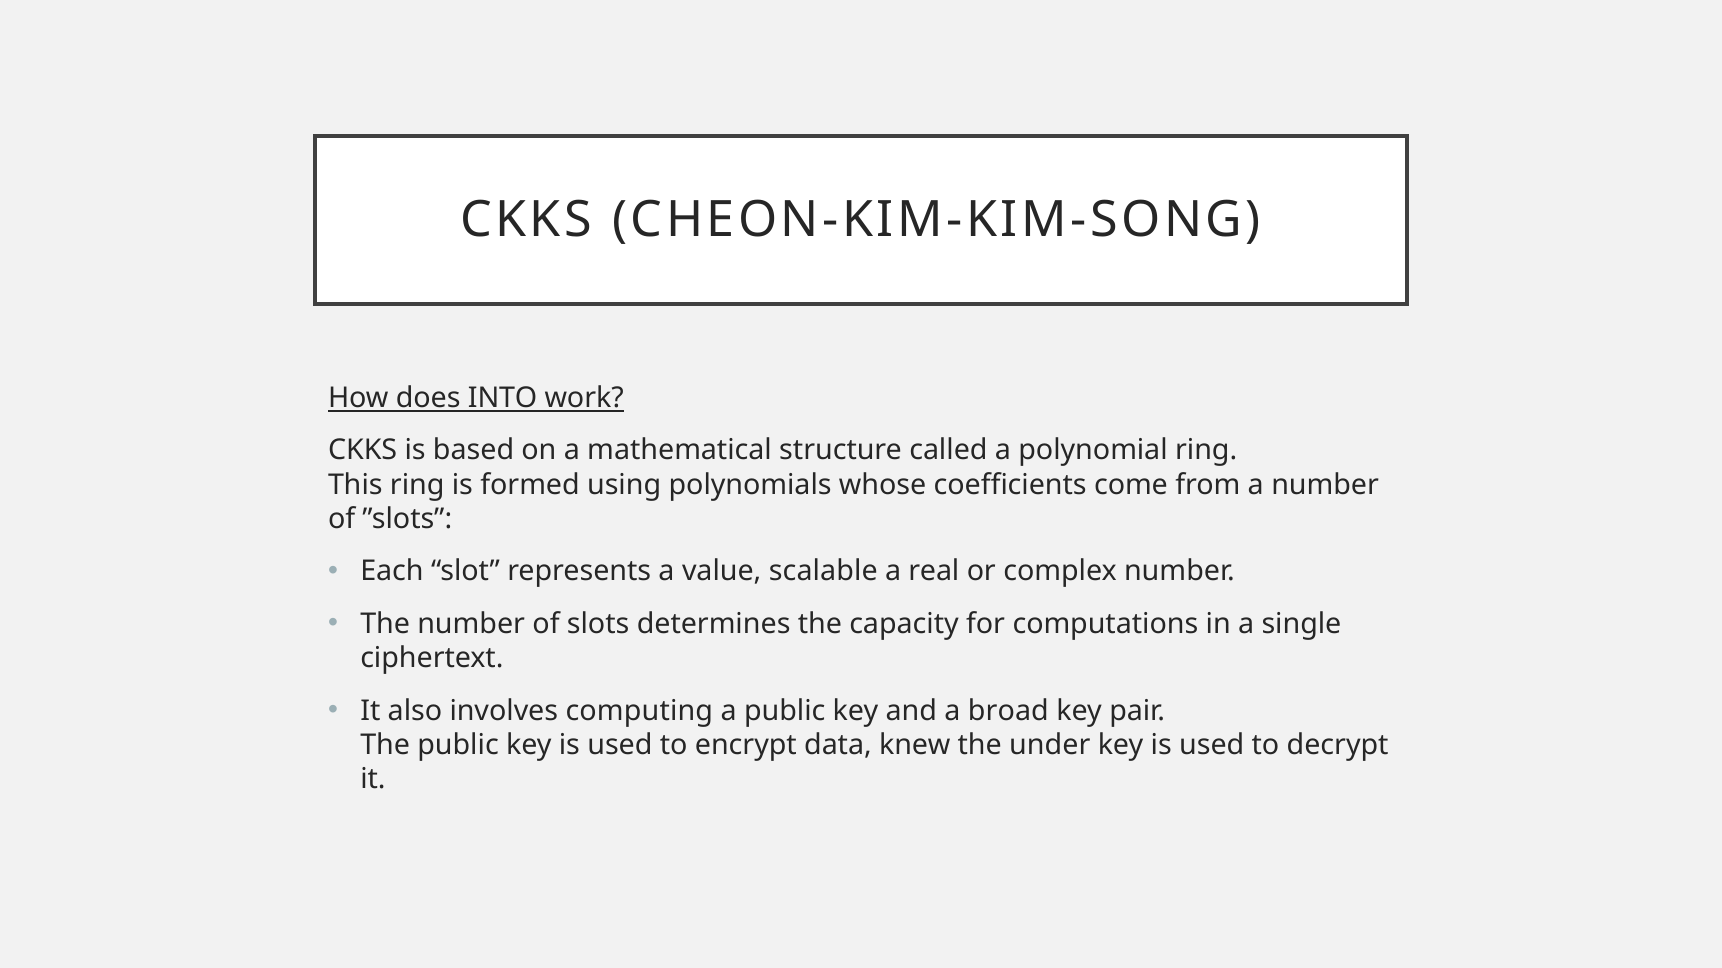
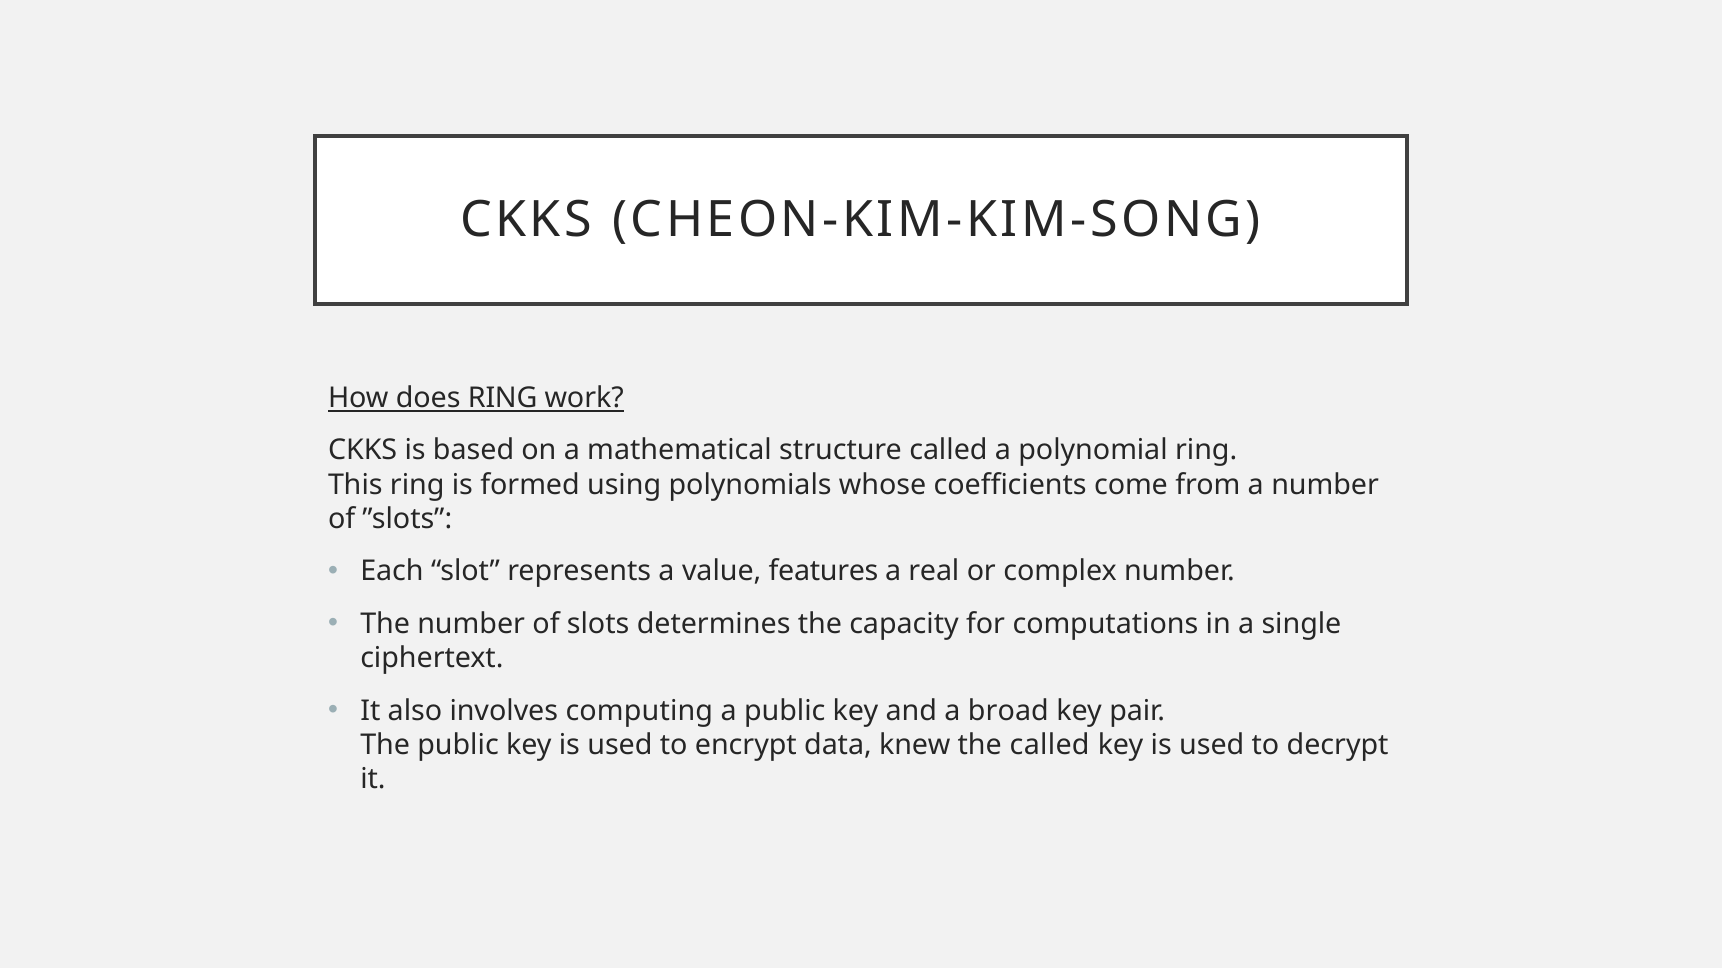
does INTO: INTO -> RING
scalable: scalable -> features
the under: under -> called
